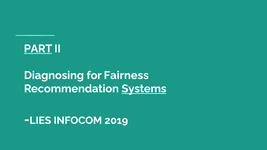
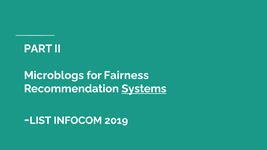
PART underline: present -> none
Diagnosing: Diagnosing -> Microblogs
LIES: LIES -> LIST
